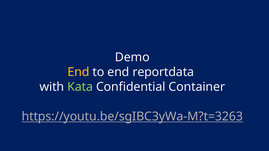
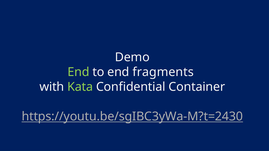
End at (78, 72) colour: yellow -> light green
reportdata: reportdata -> fragments
https://youtu.be/sgIBC3yWa-M?t=3263: https://youtu.be/sgIBC3yWa-M?t=3263 -> https://youtu.be/sgIBC3yWa-M?t=2430
